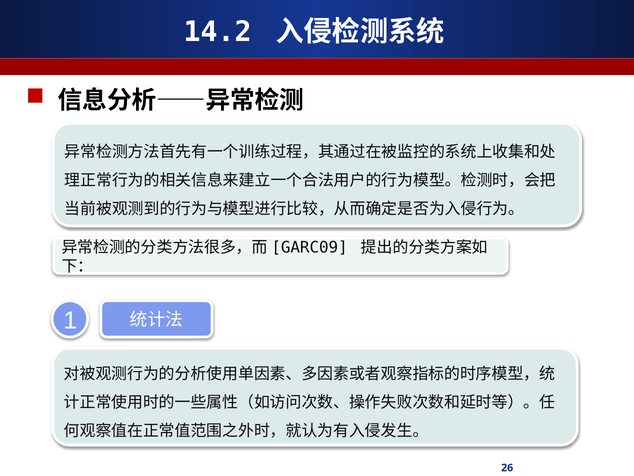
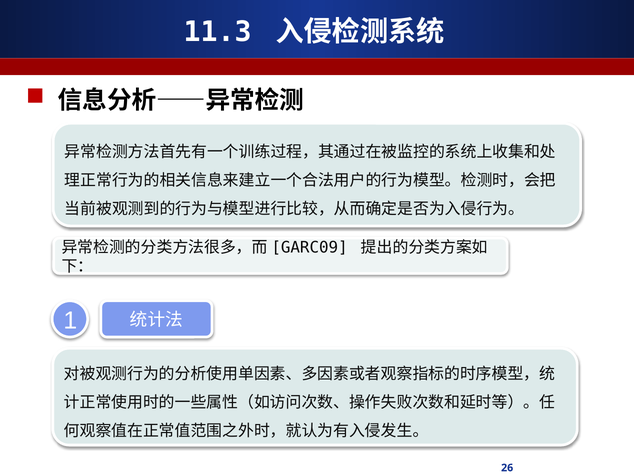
14.2: 14.2 -> 11.3
